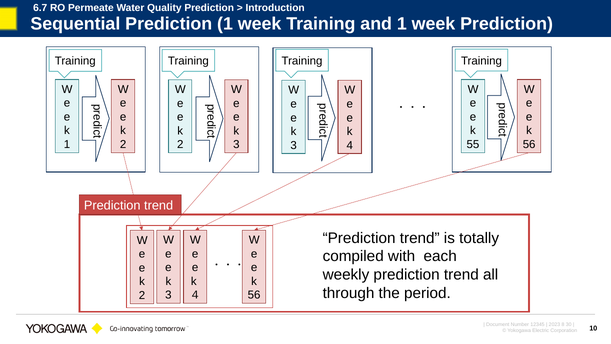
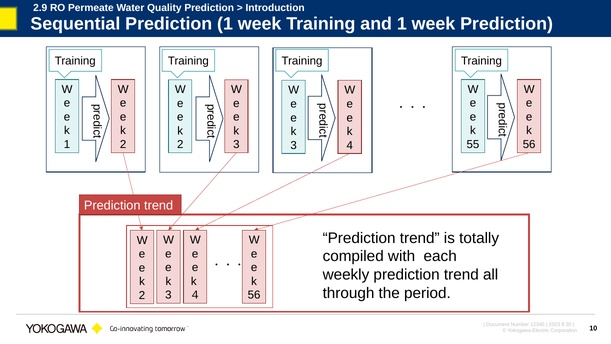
6.7: 6.7 -> 2.9
